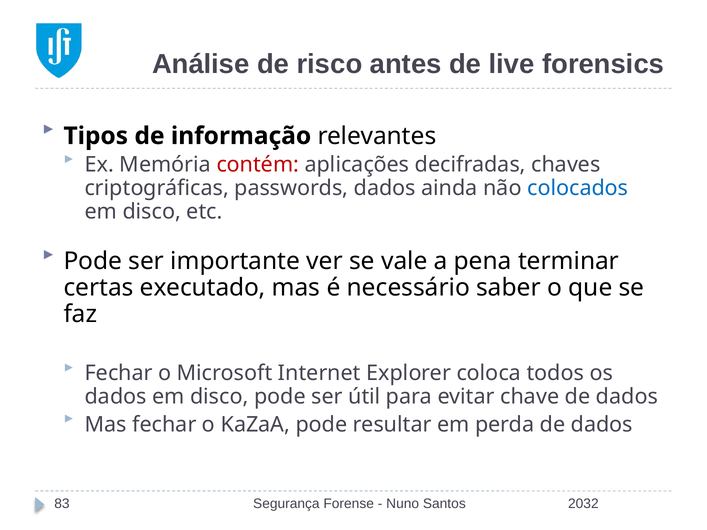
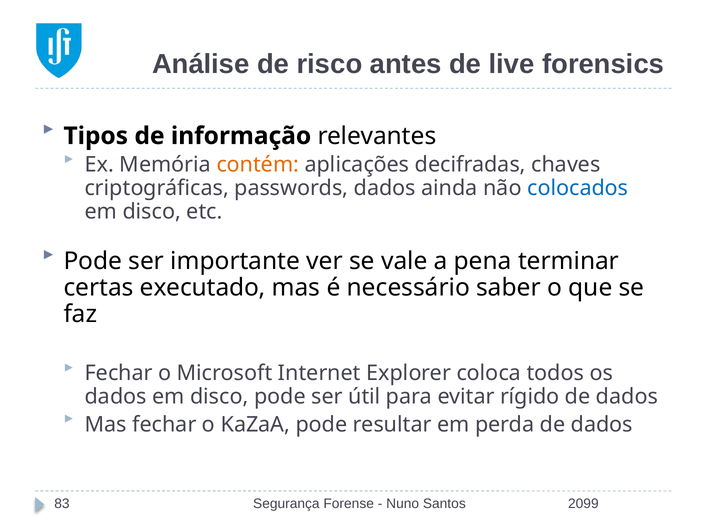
contém colour: red -> orange
chave: chave -> rígido
2032: 2032 -> 2099
